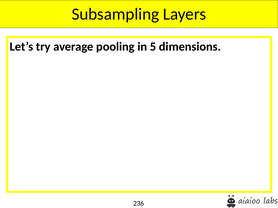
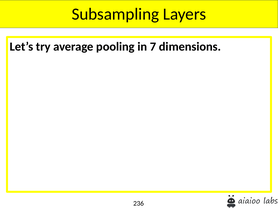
5: 5 -> 7
